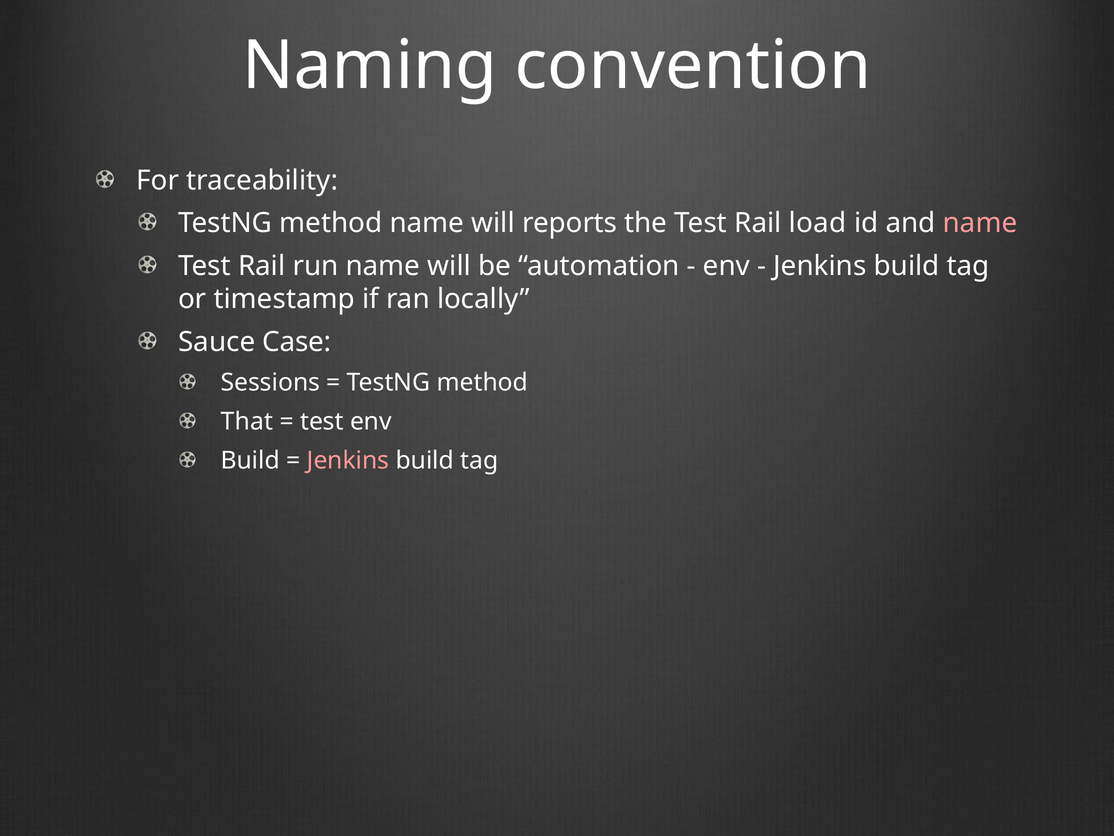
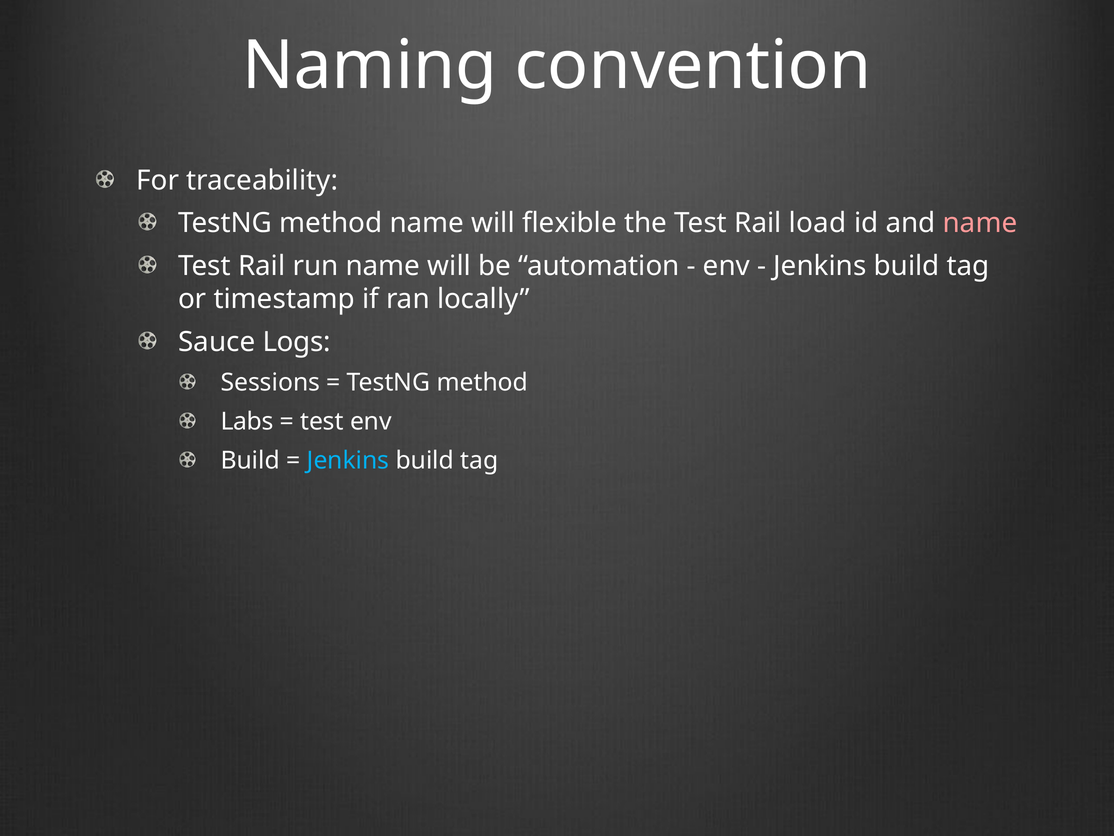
reports: reports -> flexible
Case: Case -> Logs
That: That -> Labs
Jenkins at (348, 460) colour: pink -> light blue
